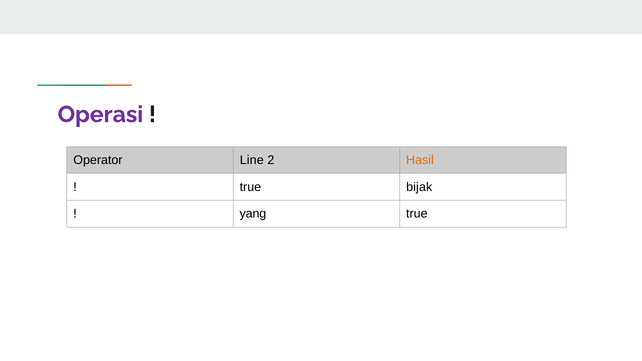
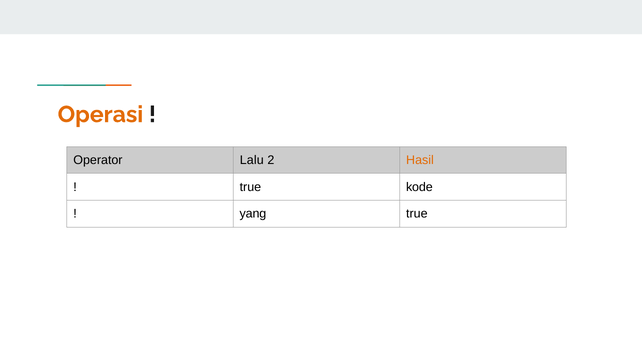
Operasi colour: purple -> orange
Line: Line -> Lalu
bijak: bijak -> kode
